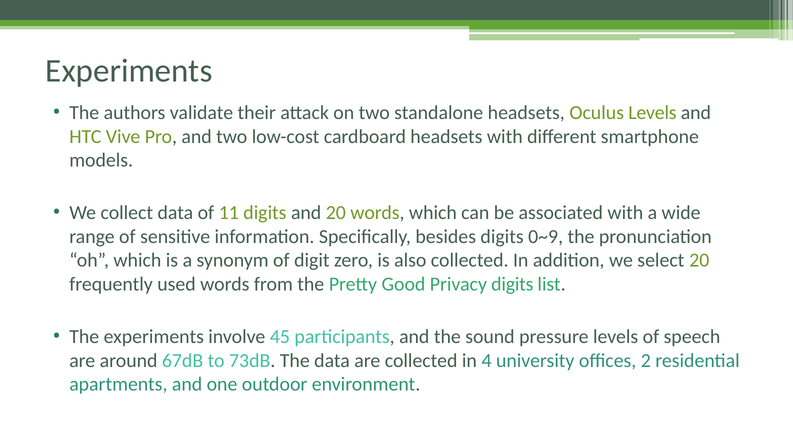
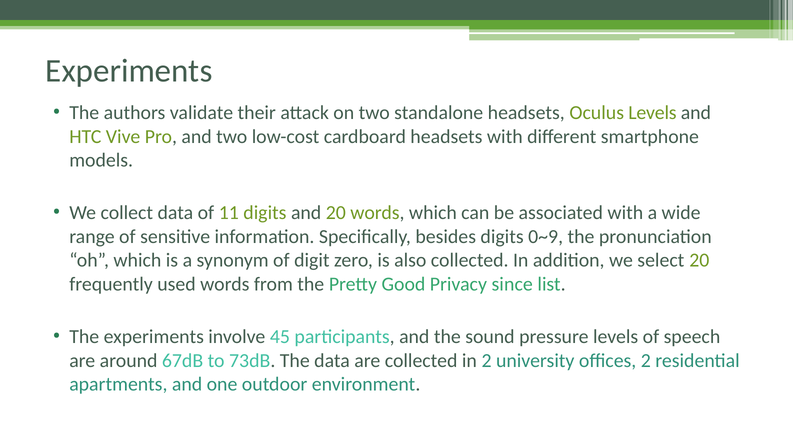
Privacy digits: digits -> since
in 4: 4 -> 2
